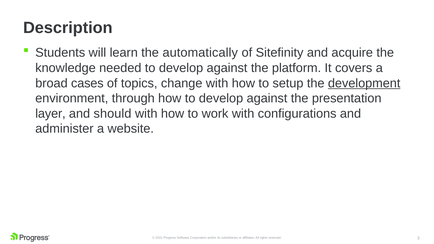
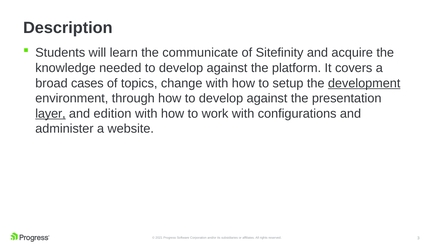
automatically: automatically -> communicate
layer underline: none -> present
should: should -> edition
